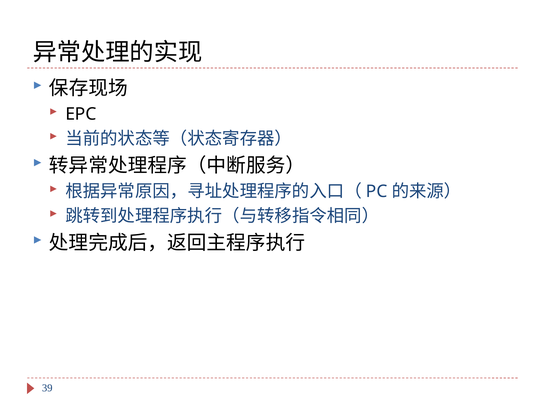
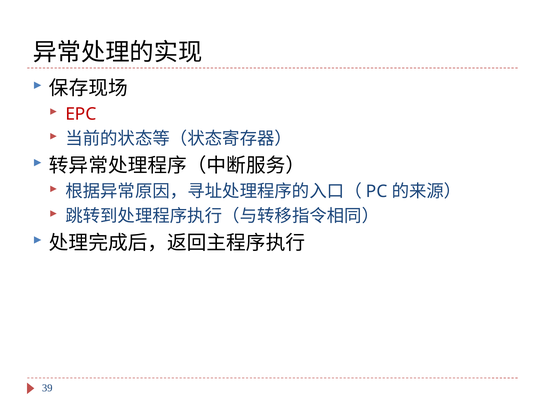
EPC colour: black -> red
